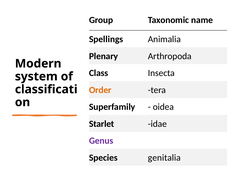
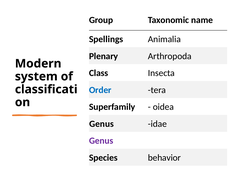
Order colour: orange -> blue
Starlet at (102, 124): Starlet -> Genus
genitalia: genitalia -> behavior
